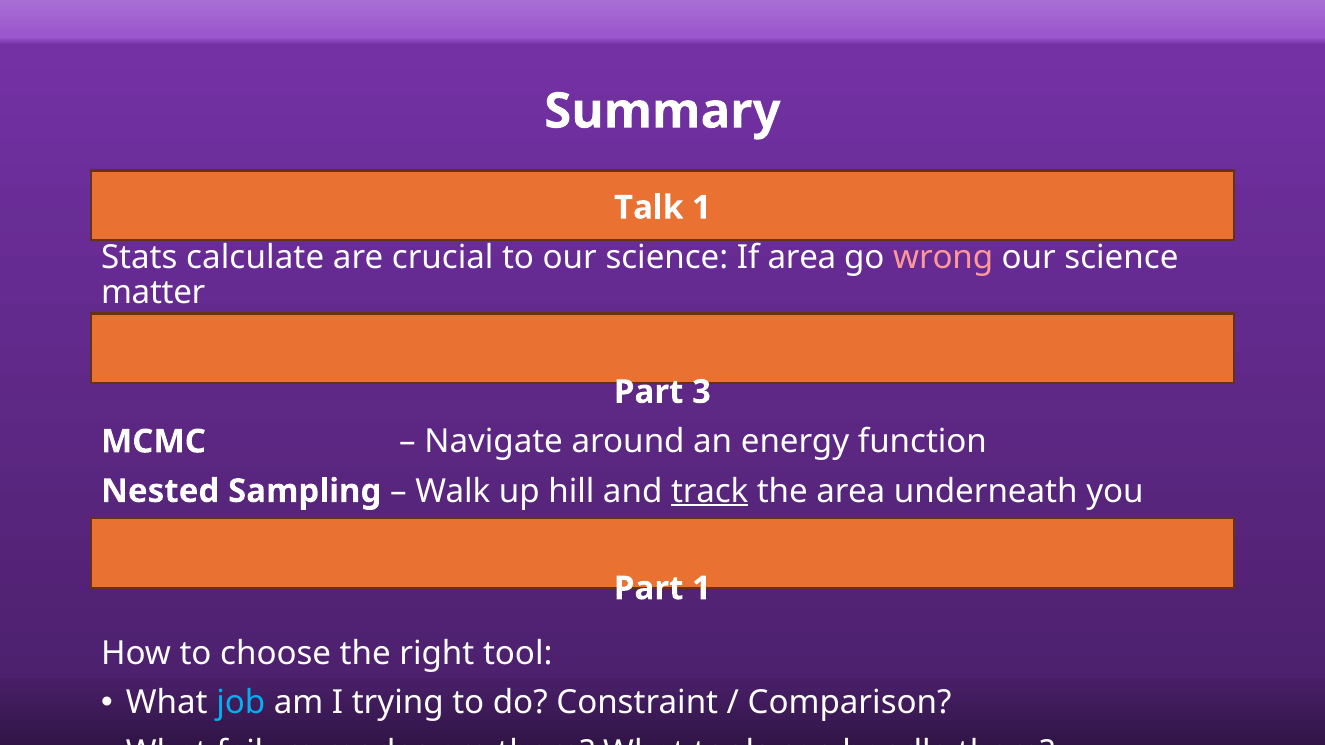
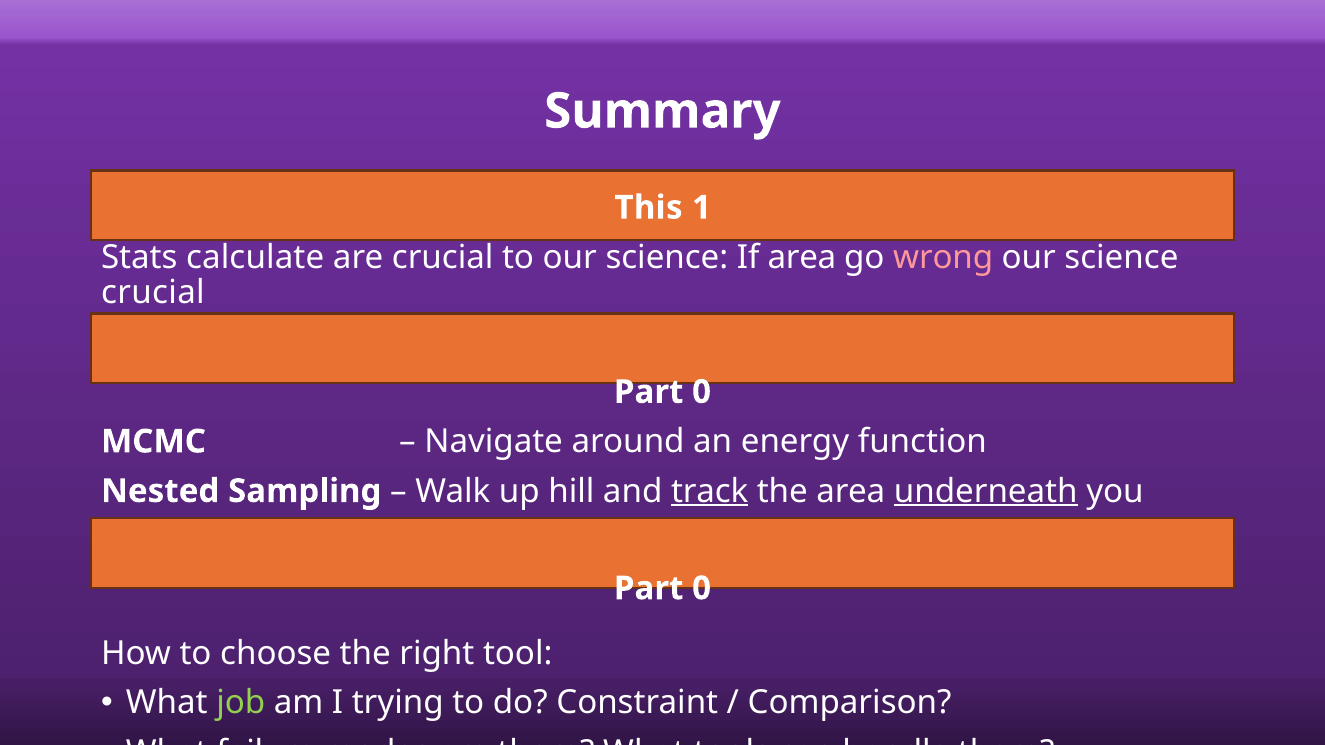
Talk: Talk -> This
matter at (153, 293): matter -> crucial
3 at (702, 392): 3 -> 0
underneath underline: none -> present
1 at (702, 589): 1 -> 0
job colour: light blue -> light green
